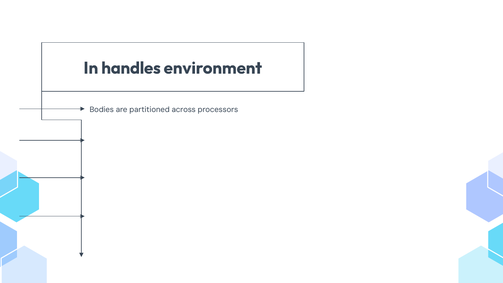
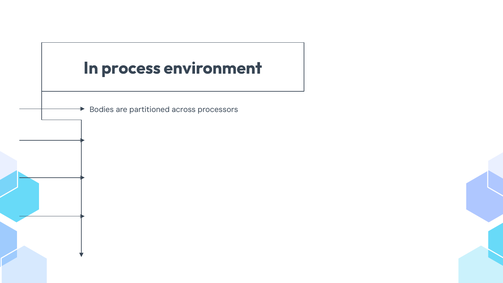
handles: handles -> process
